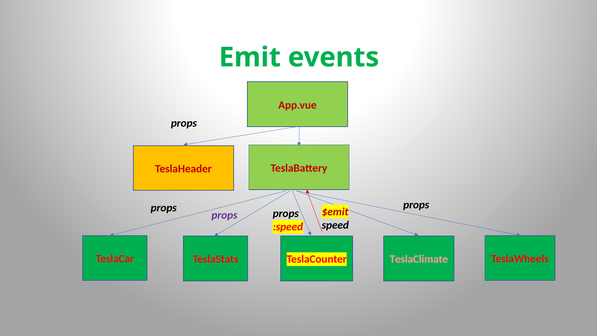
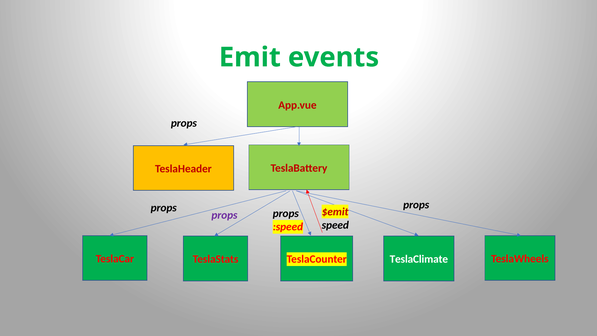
TeslaClimate colour: pink -> white
